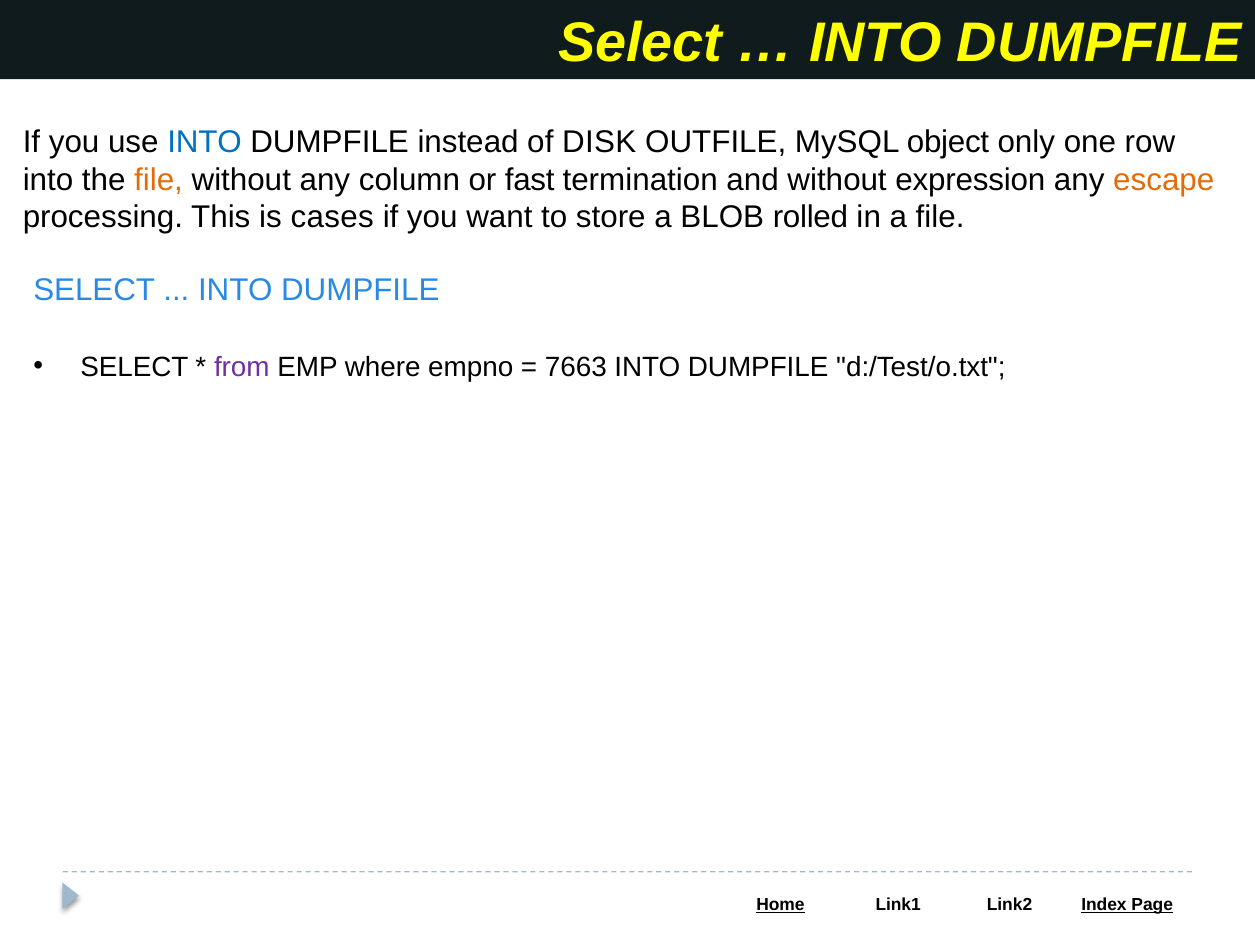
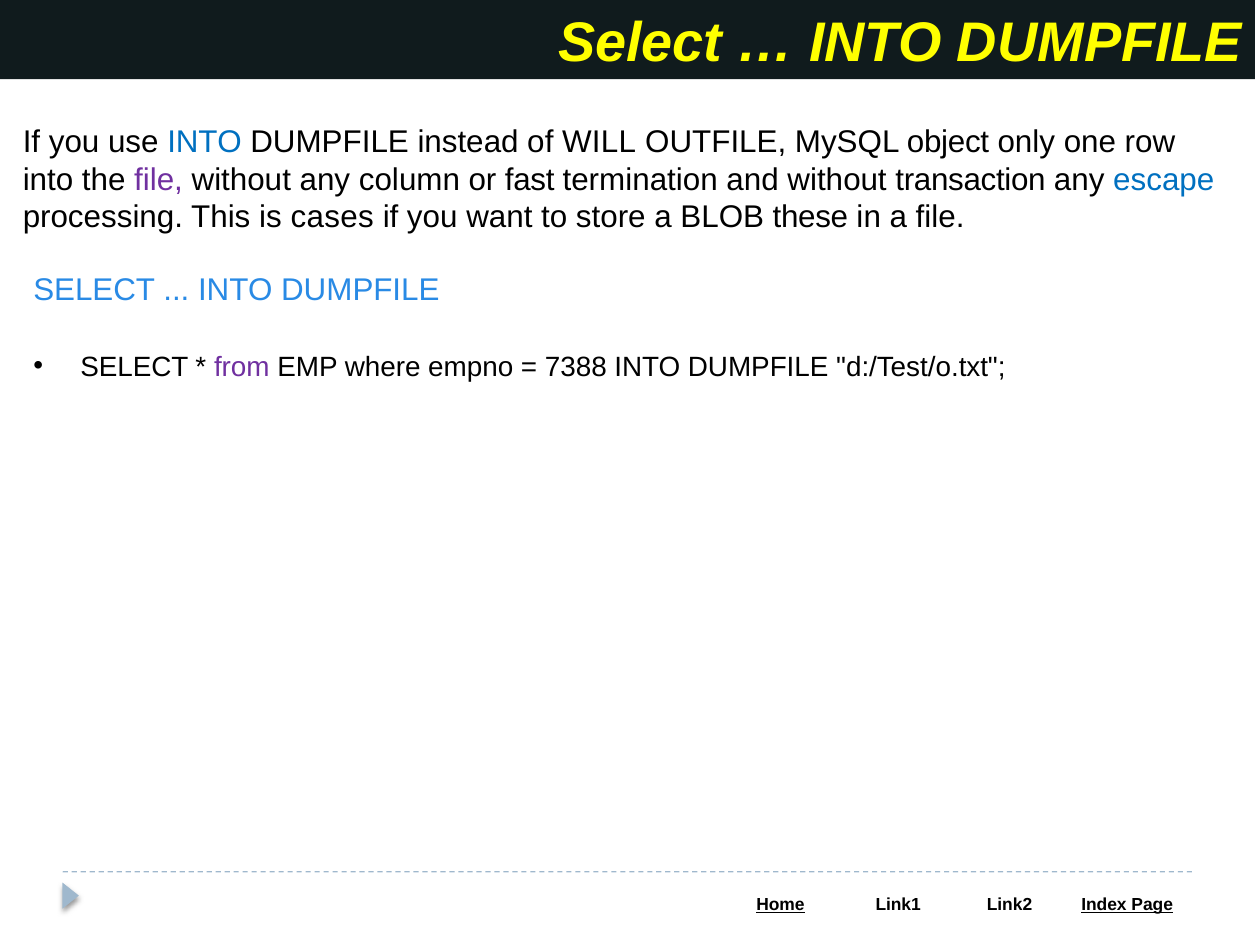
DISK: DISK -> WILL
file at (159, 180) colour: orange -> purple
expression: expression -> transaction
escape colour: orange -> blue
rolled: rolled -> these
7663: 7663 -> 7388
